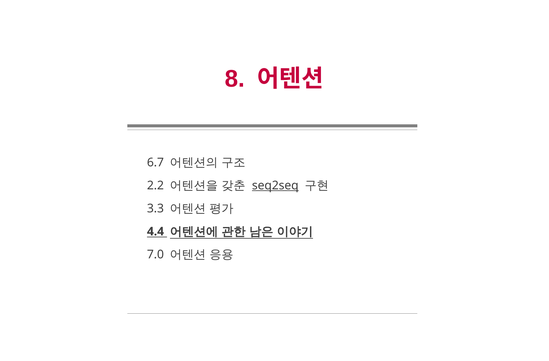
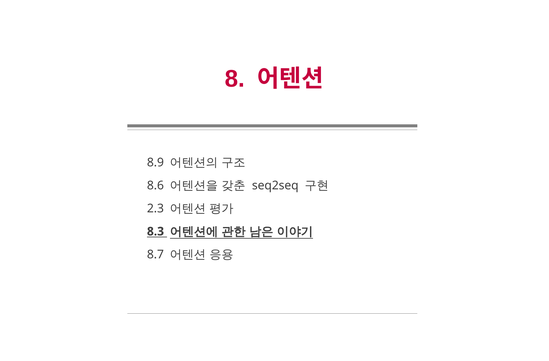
6.7: 6.7 -> 8.9
2.2: 2.2 -> 8.6
seq2seq underline: present -> none
3.3: 3.3 -> 2.3
4.4: 4.4 -> 8.3
7.0: 7.0 -> 8.7
